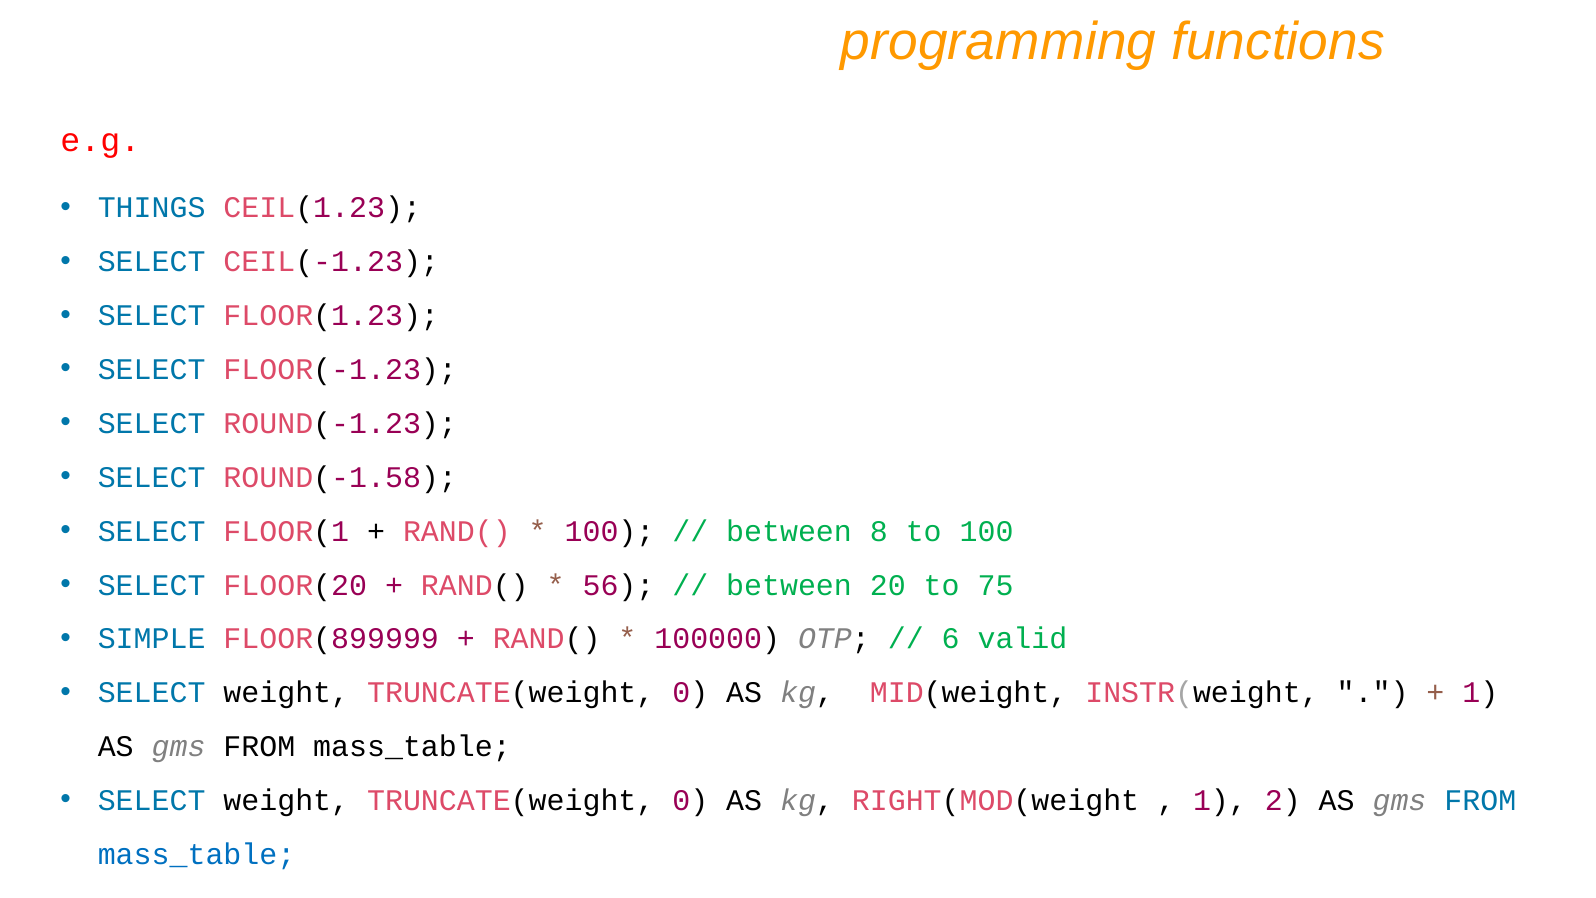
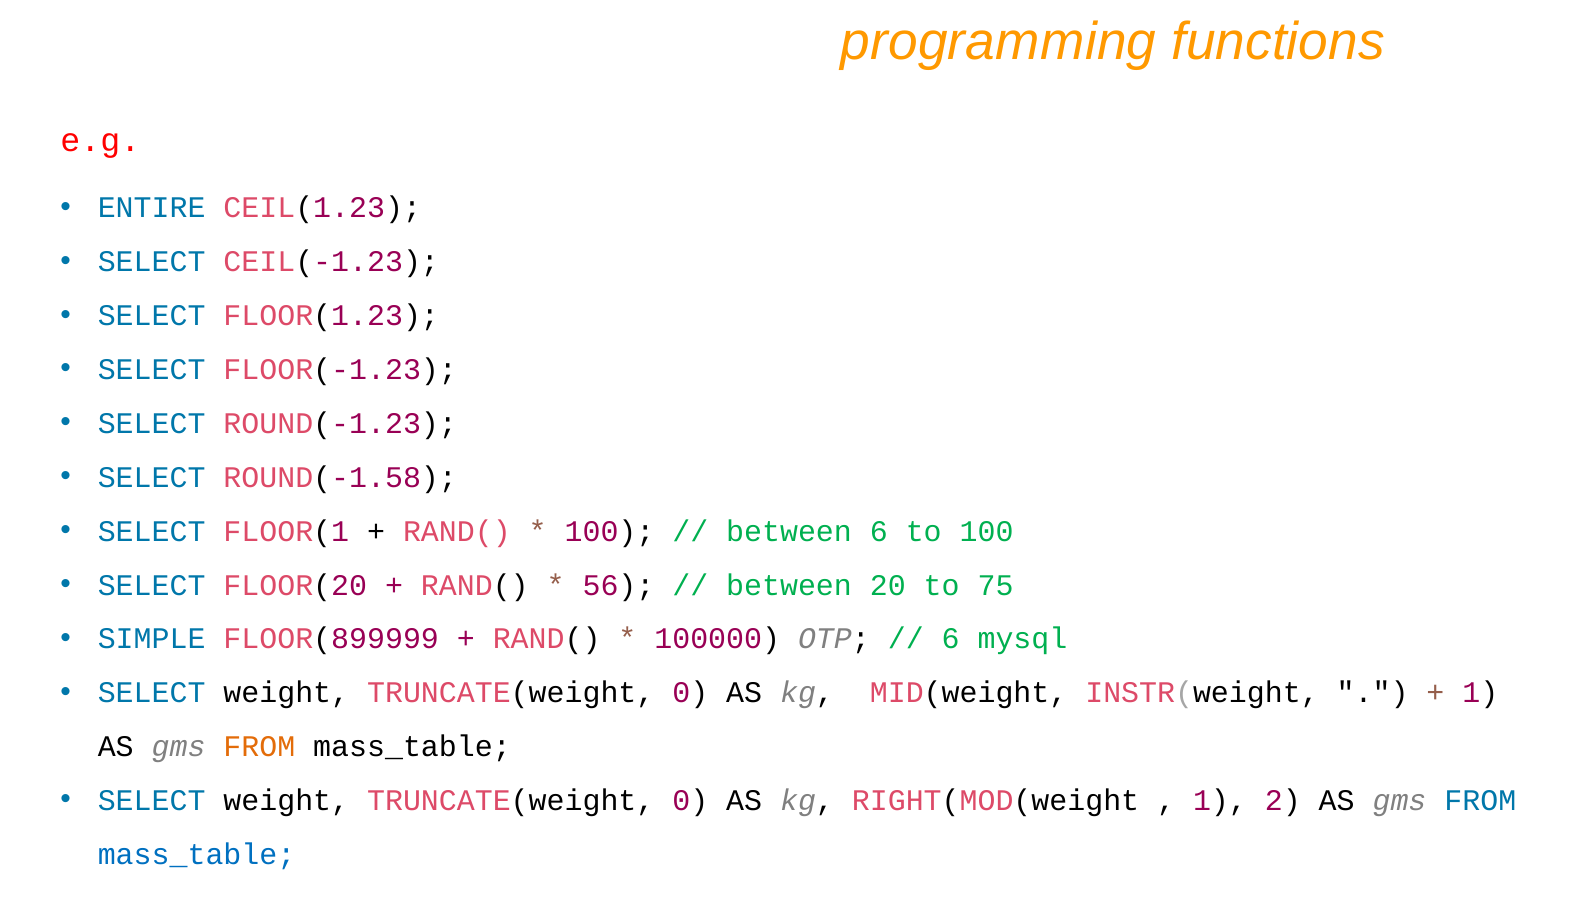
THINGS: THINGS -> ENTIRE
between 8: 8 -> 6
valid: valid -> mysql
FROM at (259, 747) colour: black -> orange
